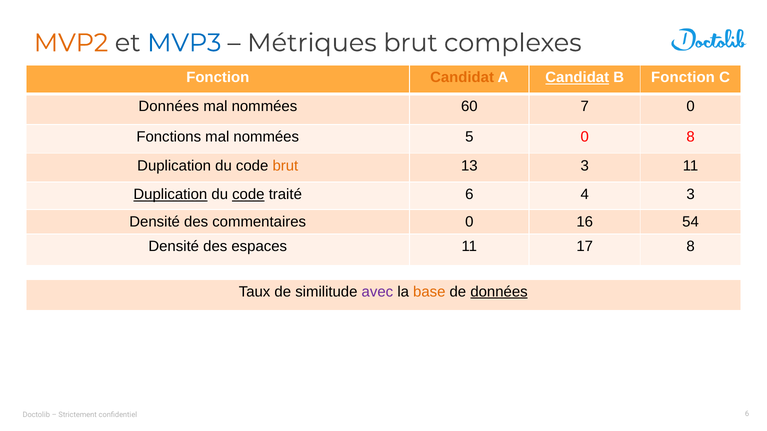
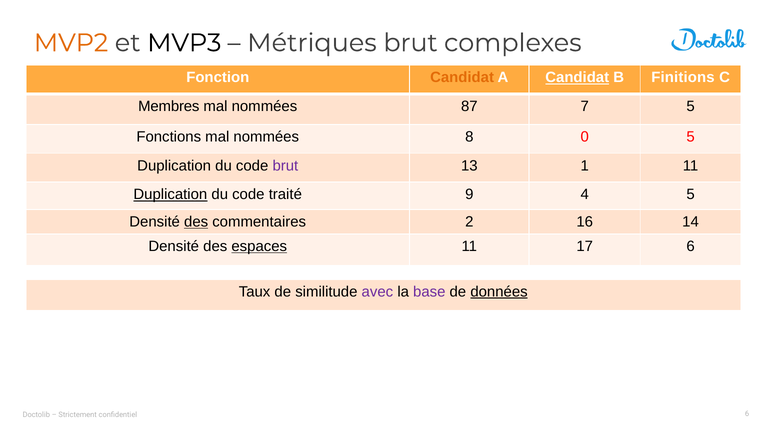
MVP3 colour: blue -> black
B Fonction: Fonction -> Finitions
Données at (169, 107): Données -> Membres
60: 60 -> 87
7 0: 0 -> 5
5: 5 -> 8
0 8: 8 -> 5
brut at (285, 166) colour: orange -> purple
13 3: 3 -> 1
code at (248, 195) underline: present -> none
traité 6: 6 -> 9
4 3: 3 -> 5
des at (196, 222) underline: none -> present
commentaires 0: 0 -> 2
54: 54 -> 14
espaces underline: none -> present
17 8: 8 -> 6
base colour: orange -> purple
